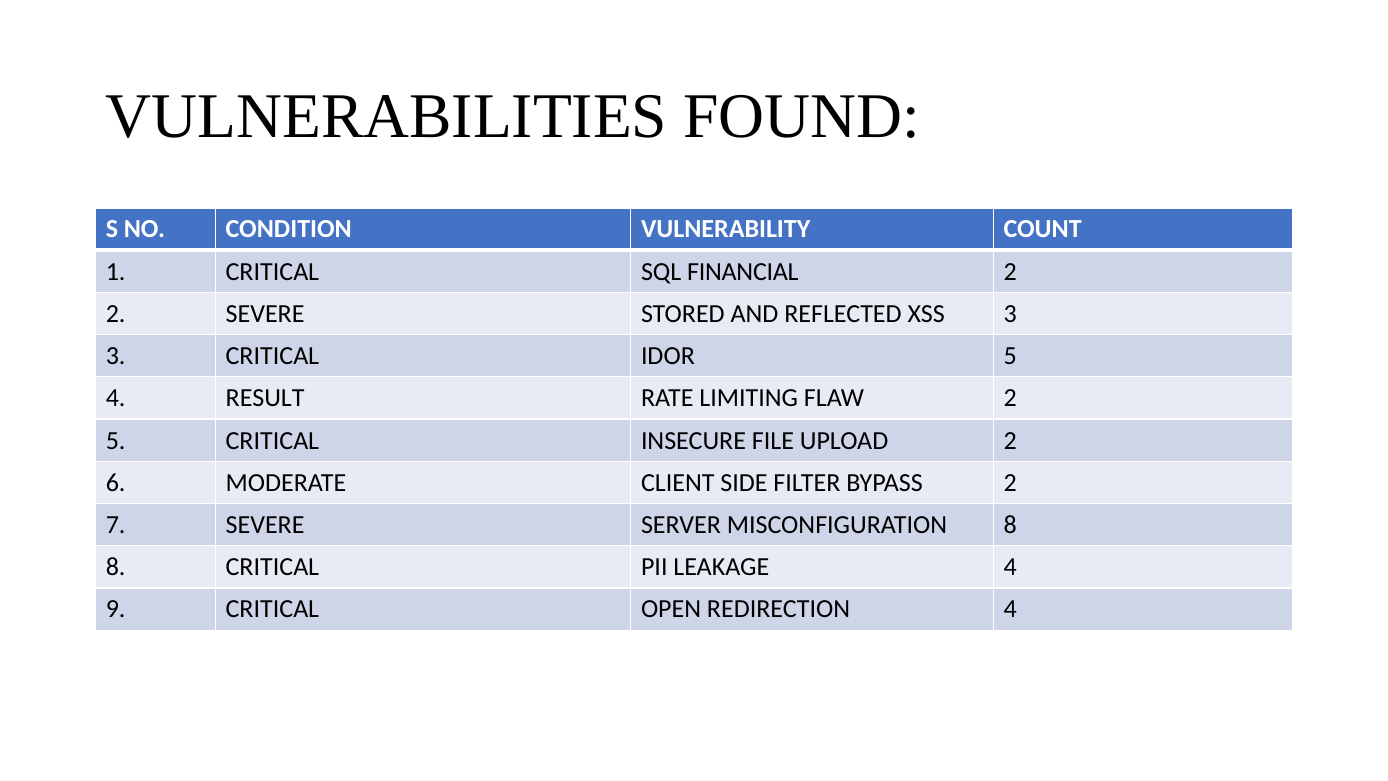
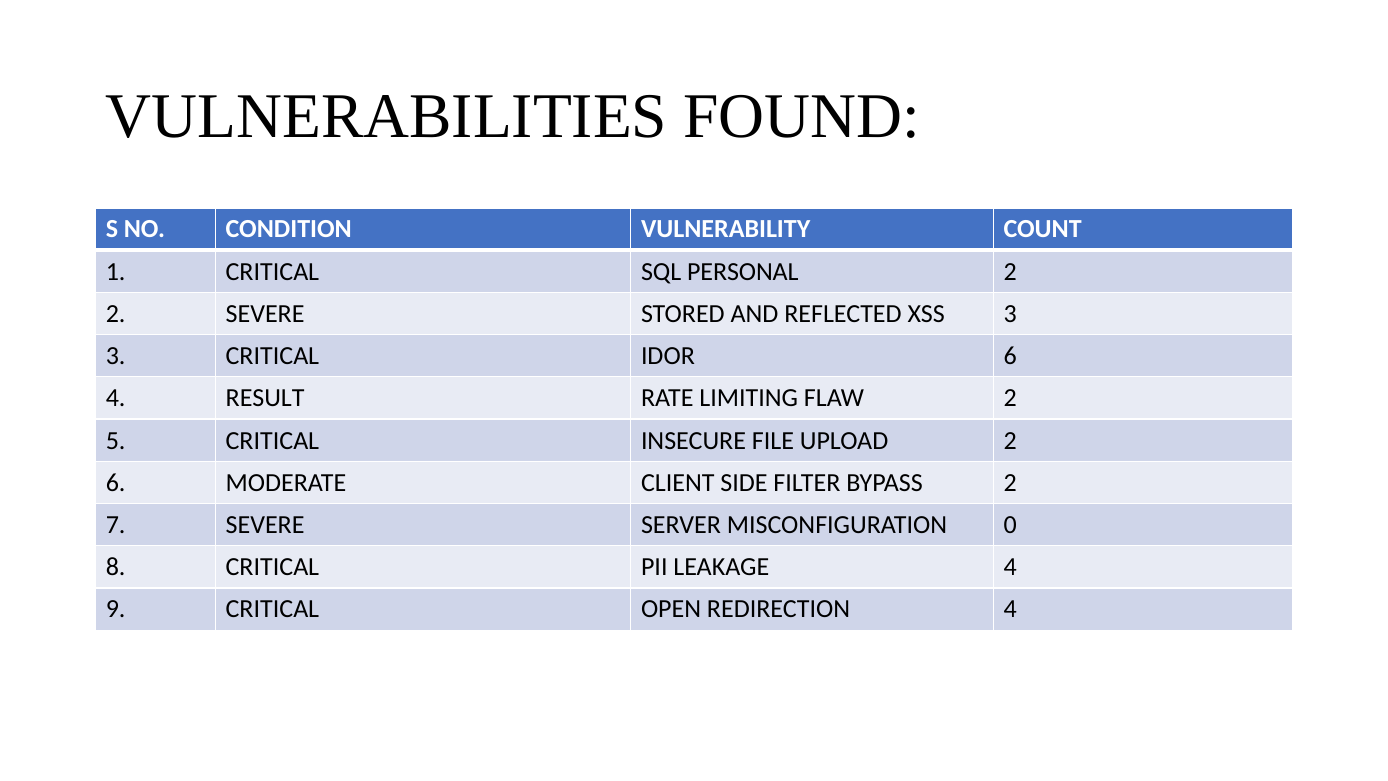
FINANCIAL: FINANCIAL -> PERSONAL
IDOR 5: 5 -> 6
MISCONFIGURATION 8: 8 -> 0
